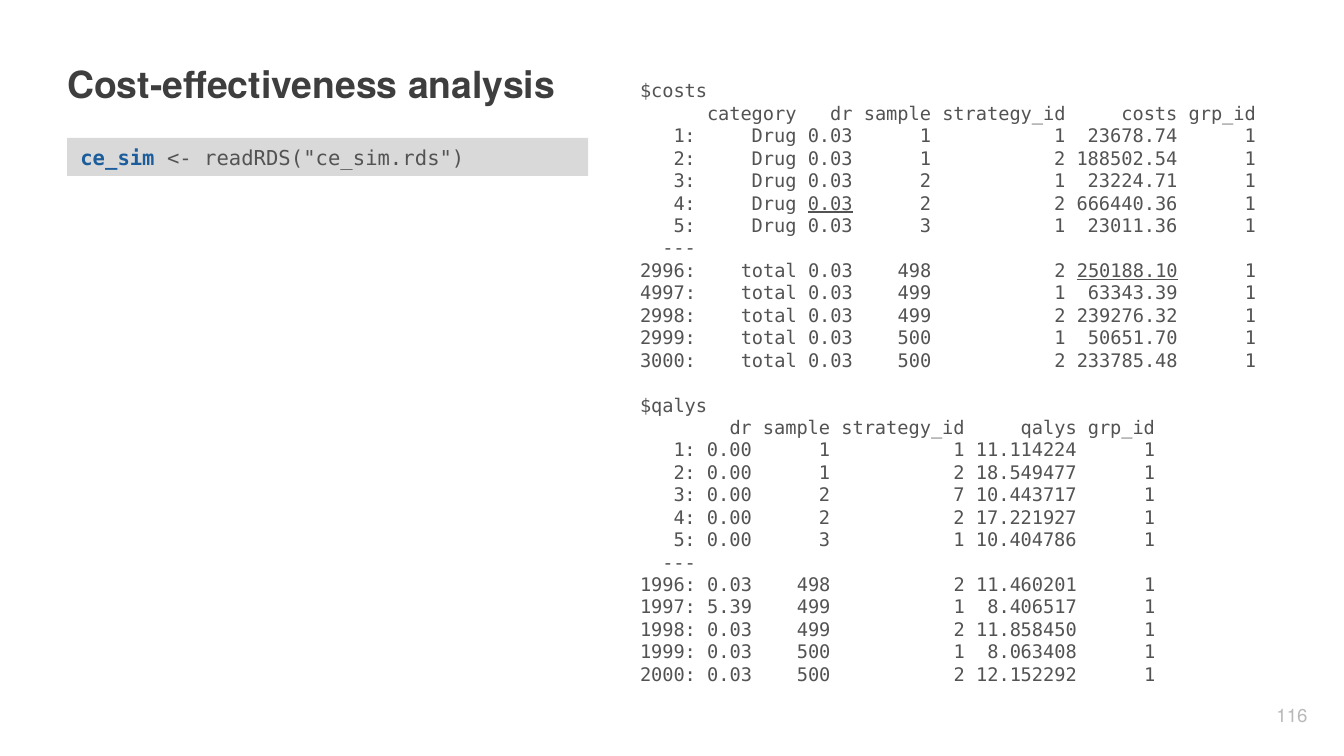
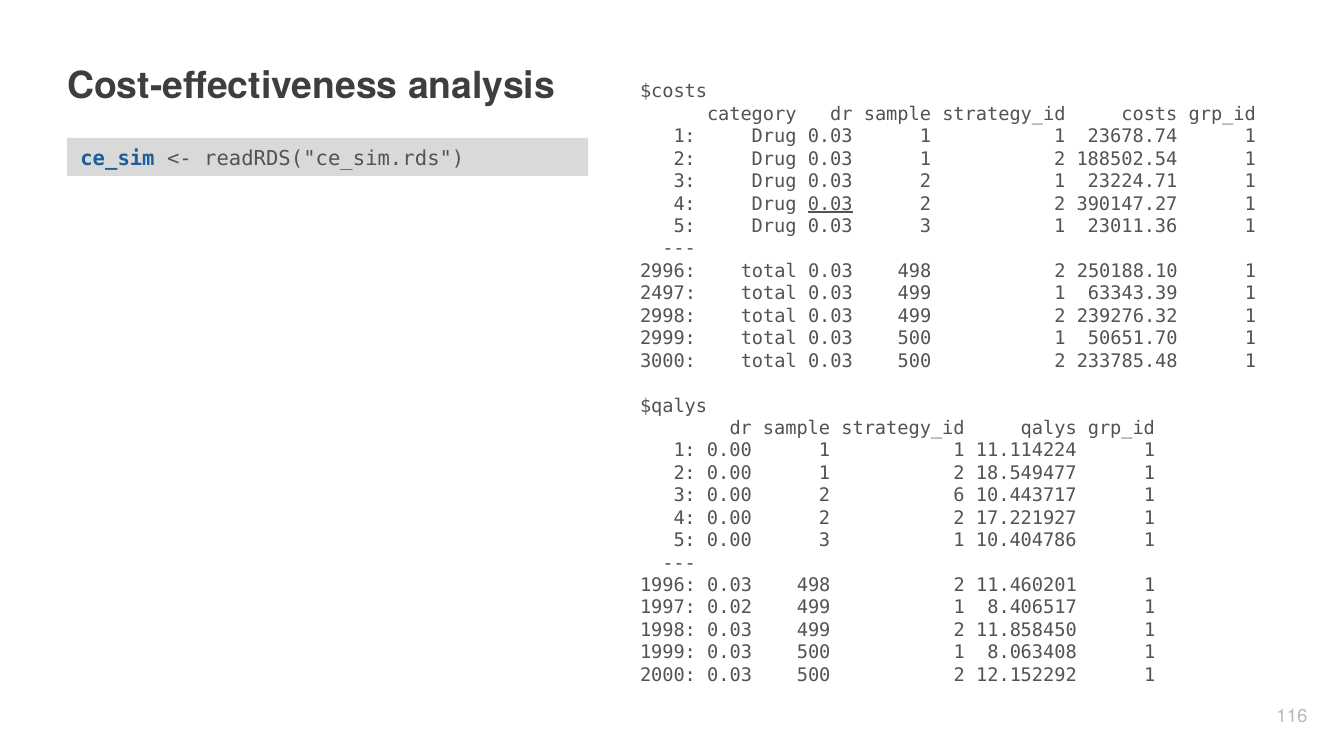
666440.36: 666440.36 -> 390147.27
250188.10 underline: present -> none
4997: 4997 -> 2497
7: 7 -> 6
5.39: 5.39 -> 0.02
